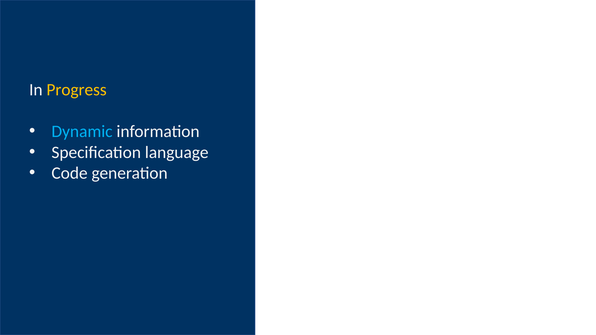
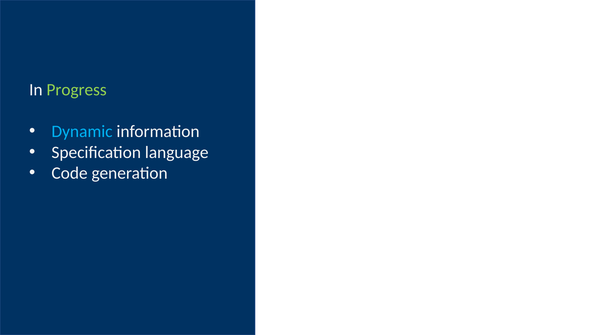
Progress colour: yellow -> light green
